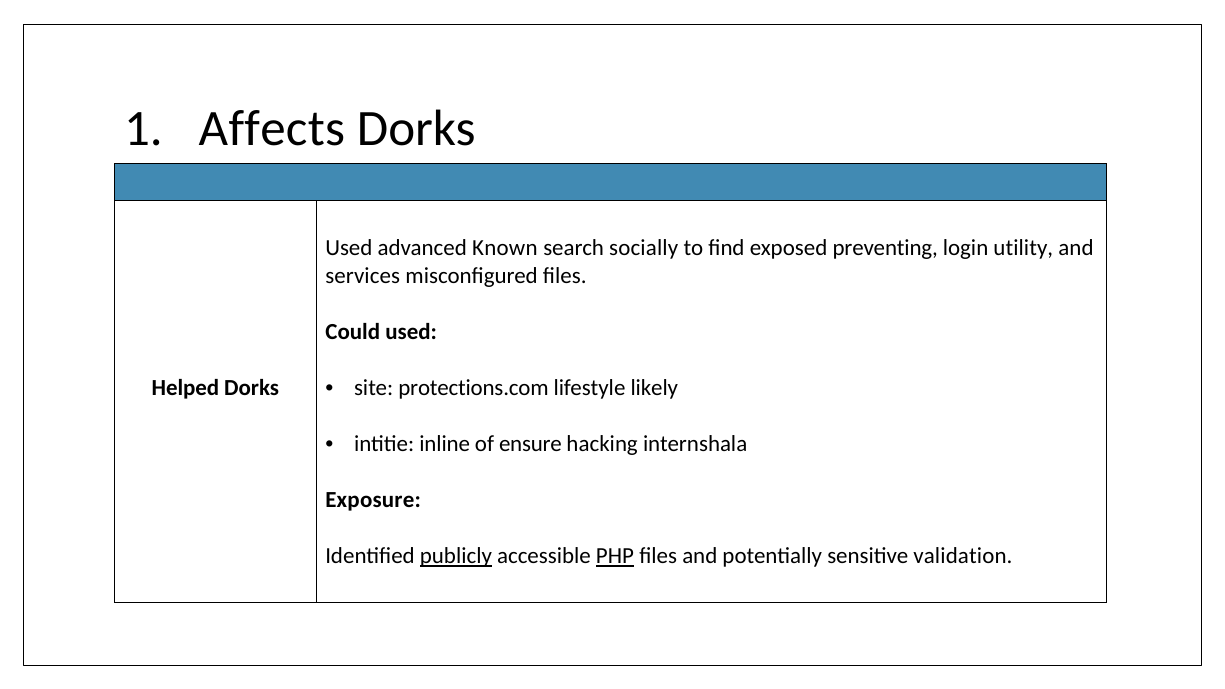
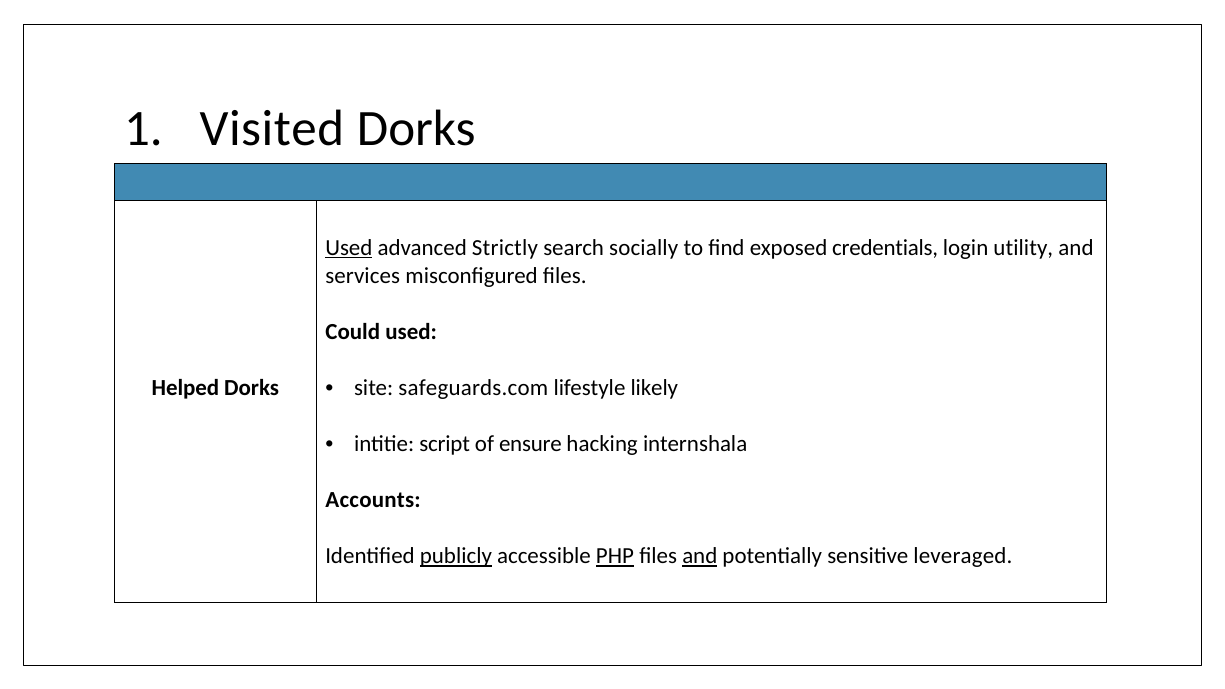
Affects: Affects -> Visited
Used at (349, 248) underline: none -> present
Known: Known -> Strictly
preventing: preventing -> credentials
protections.com: protections.com -> safeguards.com
inline: inline -> script
Exposure: Exposure -> Accounts
and at (700, 556) underline: none -> present
validation: validation -> leveraged
